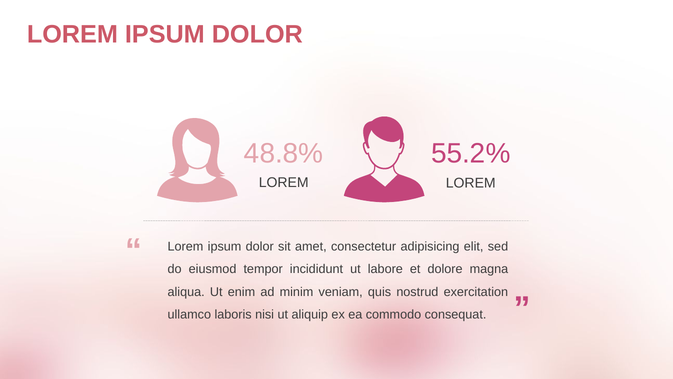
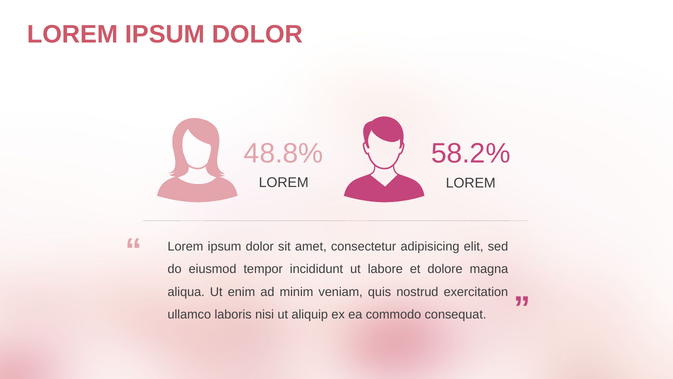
55.2%: 55.2% -> 58.2%
